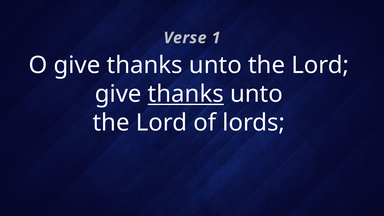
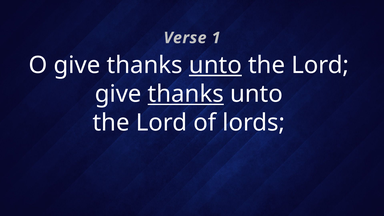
unto at (215, 65) underline: none -> present
